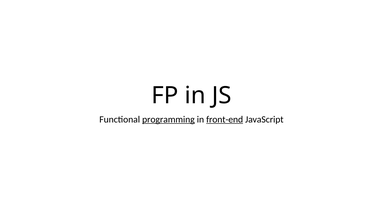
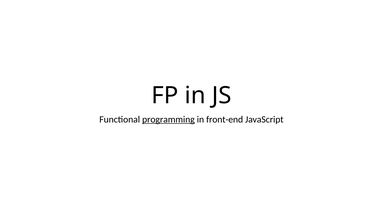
front-end underline: present -> none
